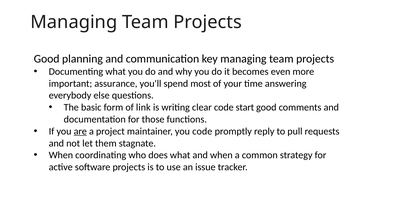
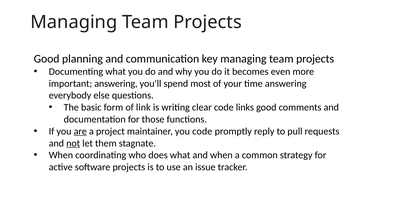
important assurance: assurance -> answering
start: start -> links
not underline: none -> present
